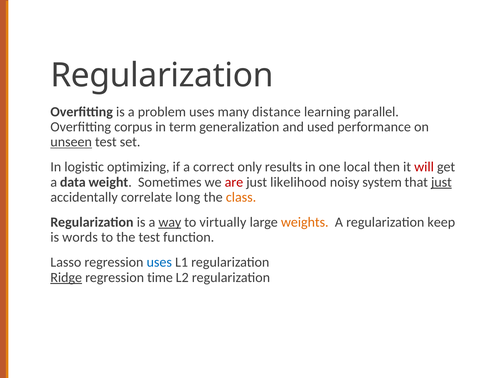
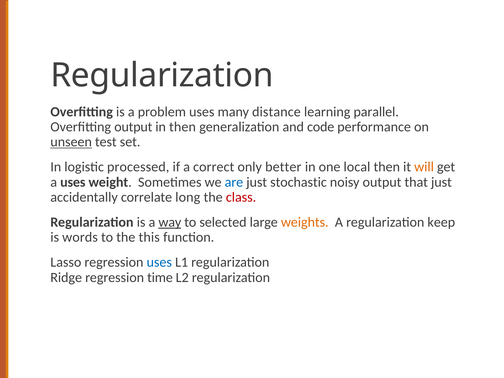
Overfitting corpus: corpus -> output
in term: term -> then
used: used -> code
optimizing: optimizing -> processed
results: results -> better
will colour: red -> orange
a data: data -> uses
are colour: red -> blue
likelihood: likelihood -> stochastic
noisy system: system -> output
just at (441, 182) underline: present -> none
class colour: orange -> red
virtually: virtually -> selected
the test: test -> this
Ridge underline: present -> none
